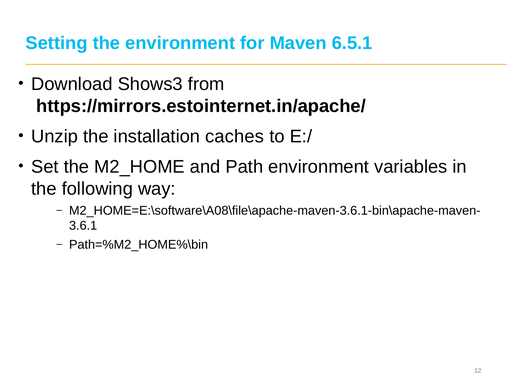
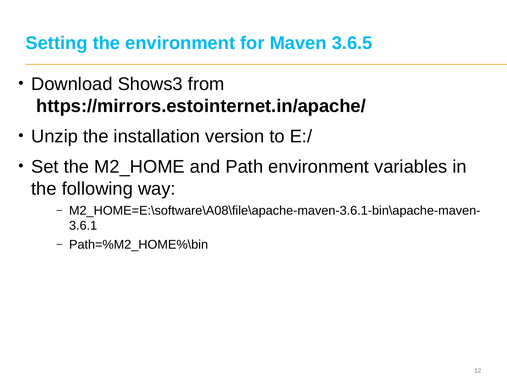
6.5.1: 6.5.1 -> 3.6.5
caches: caches -> version
